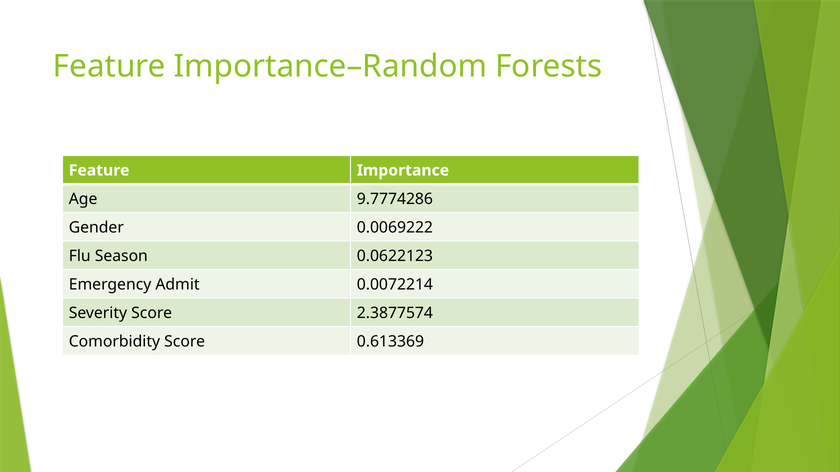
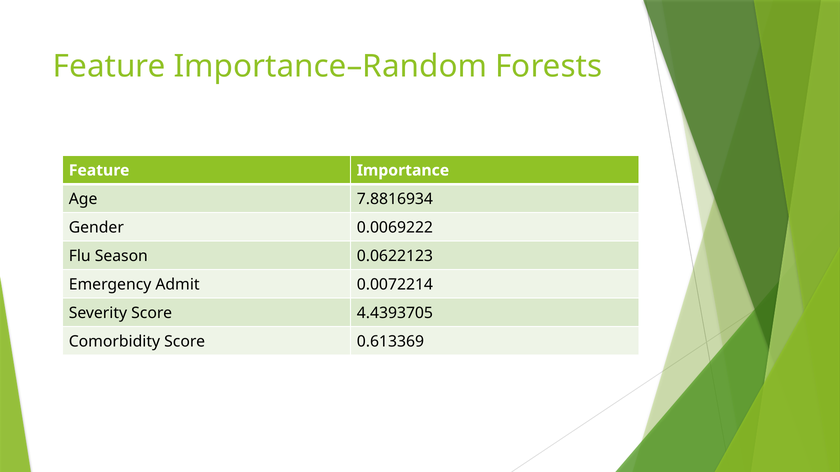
9.7774286: 9.7774286 -> 7.8816934
2.3877574: 2.3877574 -> 4.4393705
